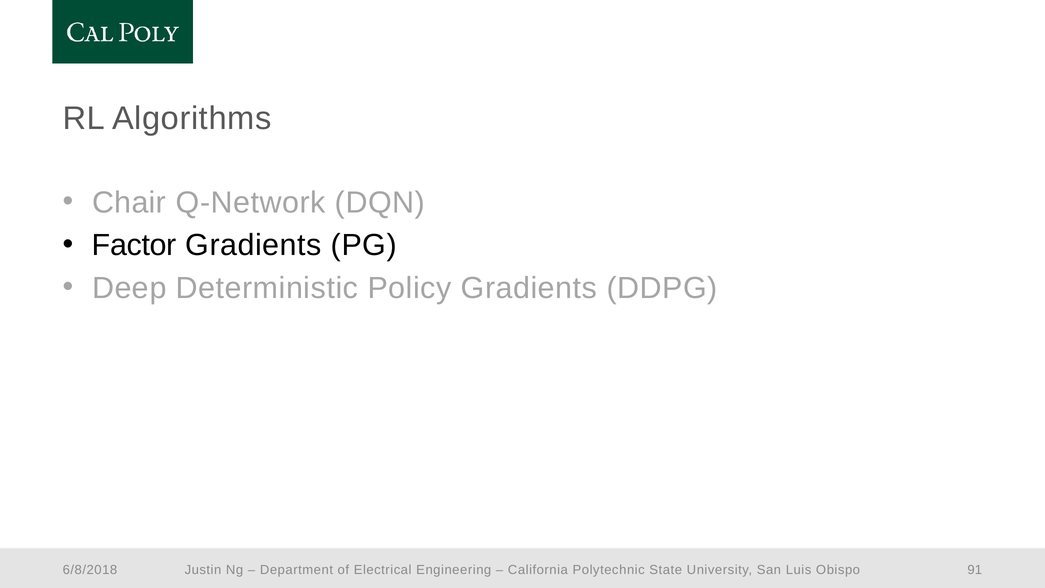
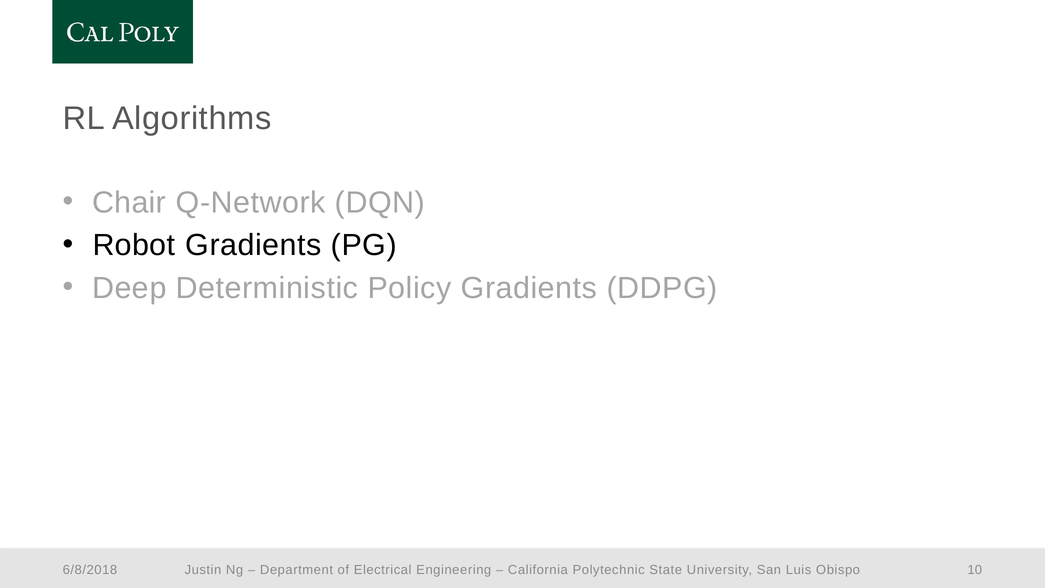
Factor: Factor -> Robot
91: 91 -> 10
